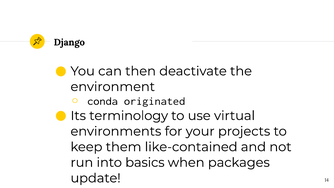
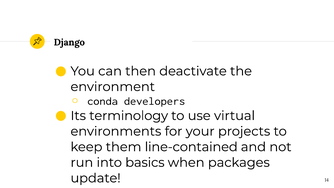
originated: originated -> developers
like-contained: like-contained -> line-contained
